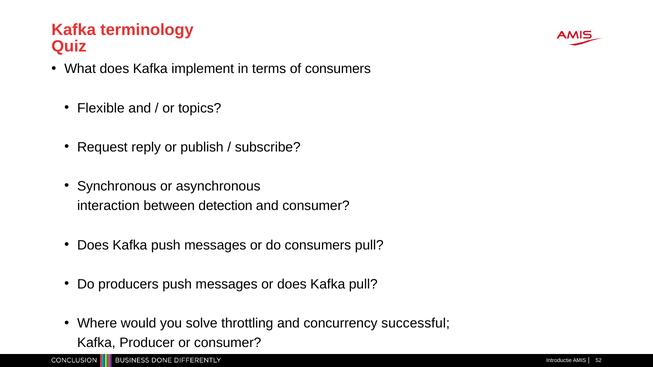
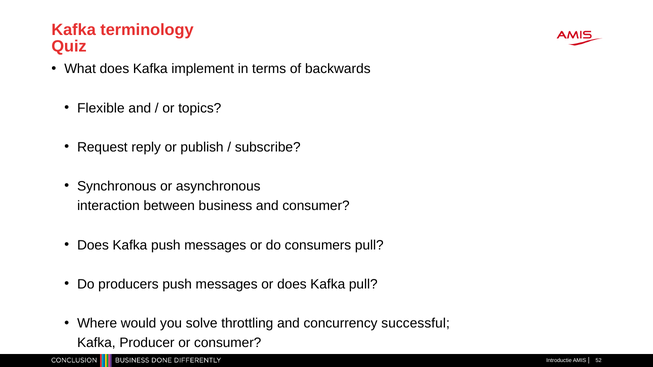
of consumers: consumers -> backwards
detection: detection -> business
